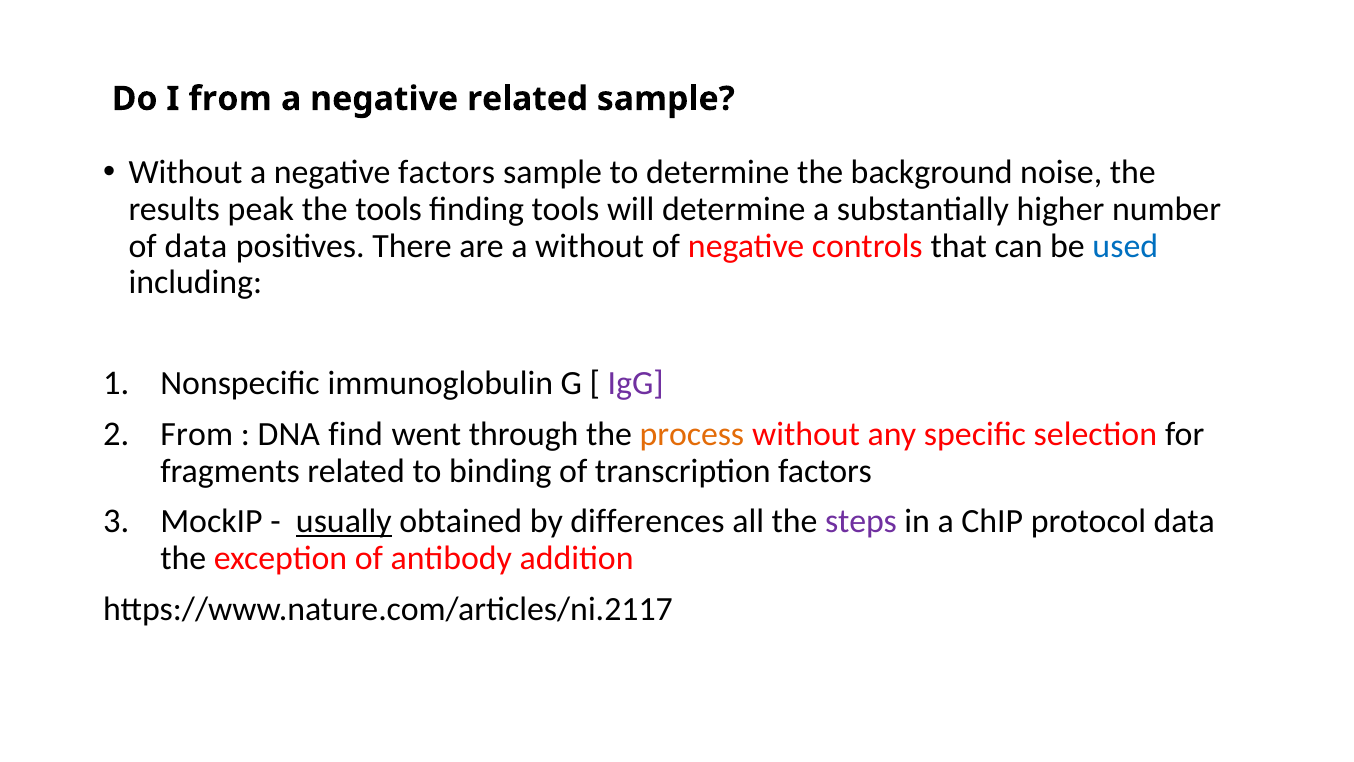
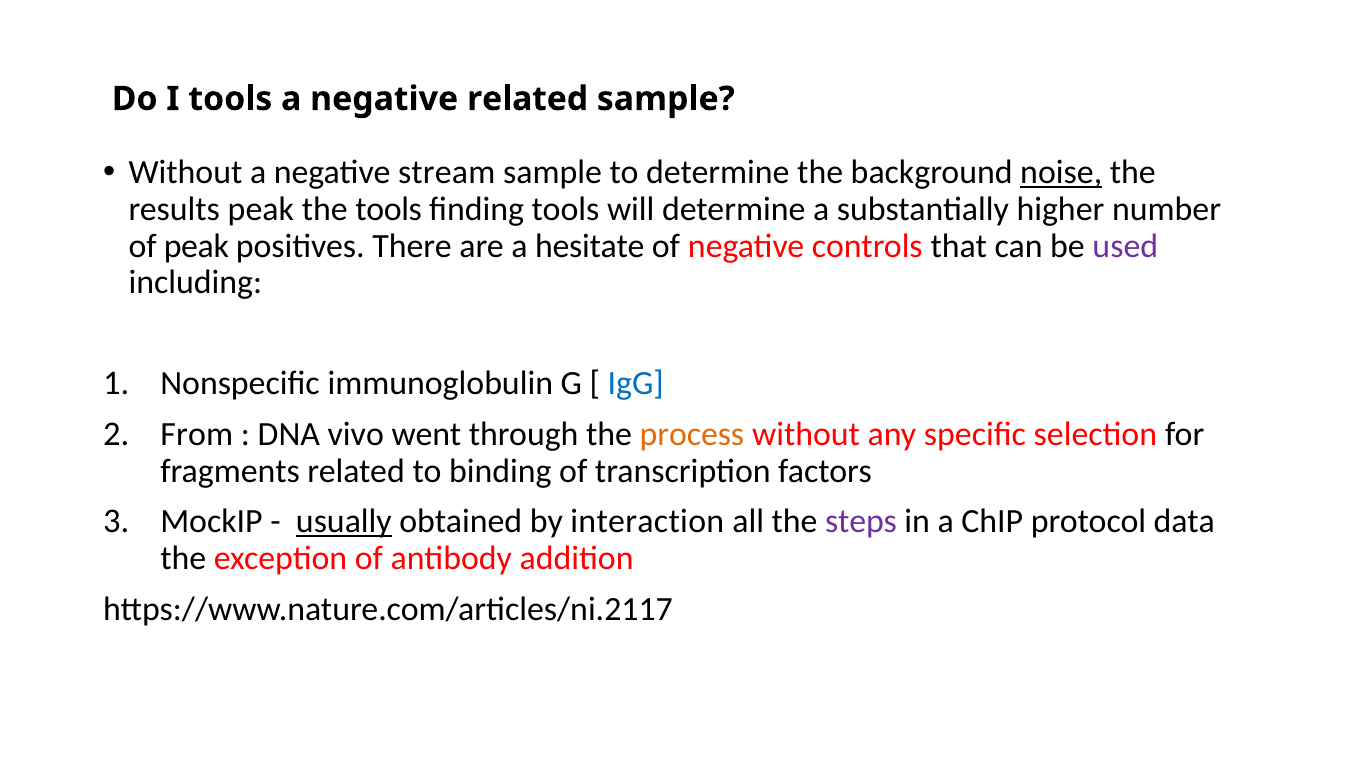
I from: from -> tools
negative factors: factors -> stream
noise underline: none -> present
of data: data -> peak
a without: without -> hesitate
used colour: blue -> purple
IgG colour: purple -> blue
find: find -> vivo
differences: differences -> interaction
